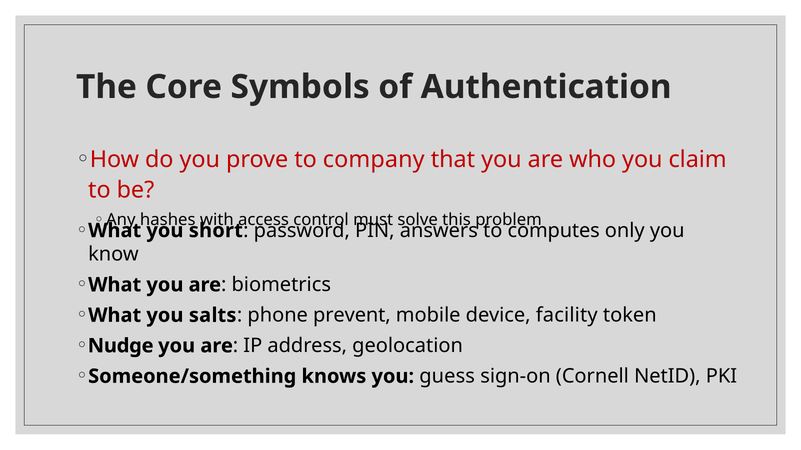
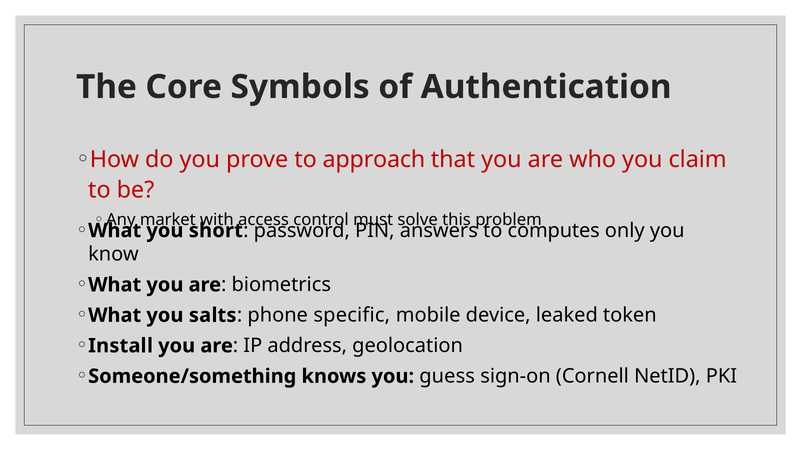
company: company -> approach
hashes: hashes -> market
prevent: prevent -> specific
facility: facility -> leaked
Nudge: Nudge -> Install
